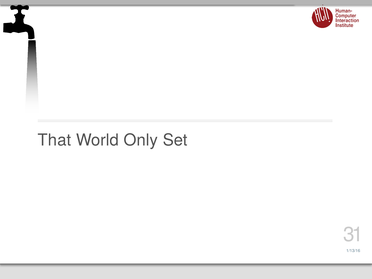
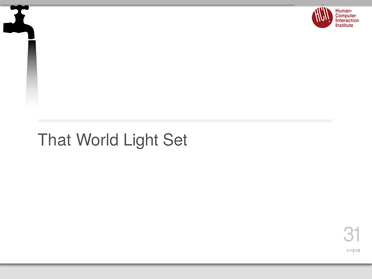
Only: Only -> Light
